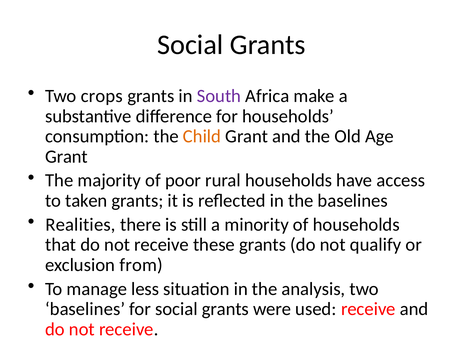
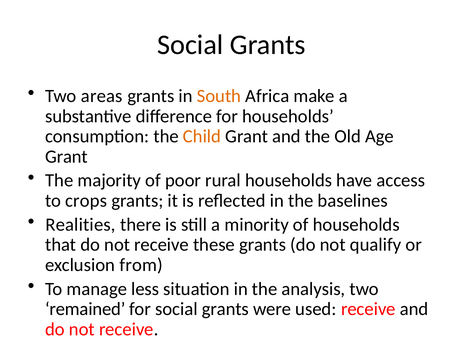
crops: crops -> areas
South colour: purple -> orange
taken: taken -> crops
baselines at (85, 308): baselines -> remained
